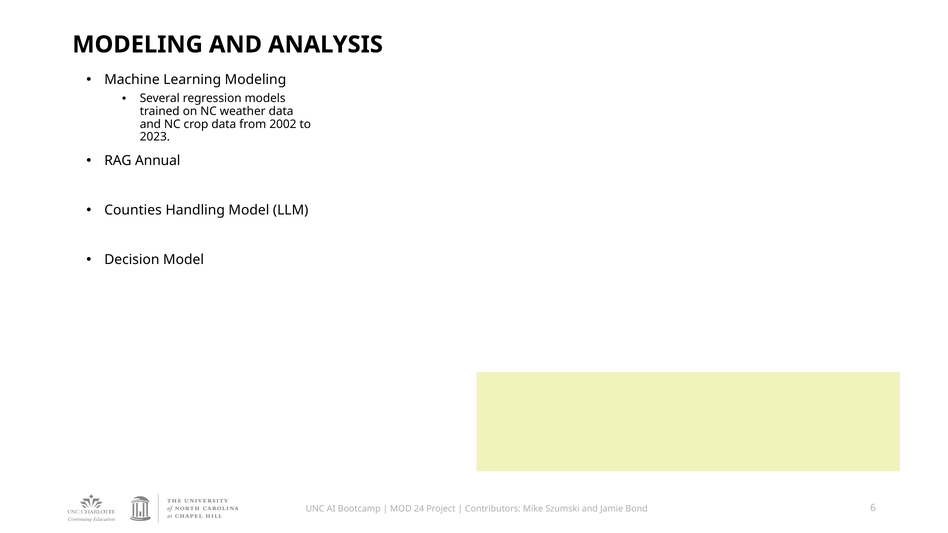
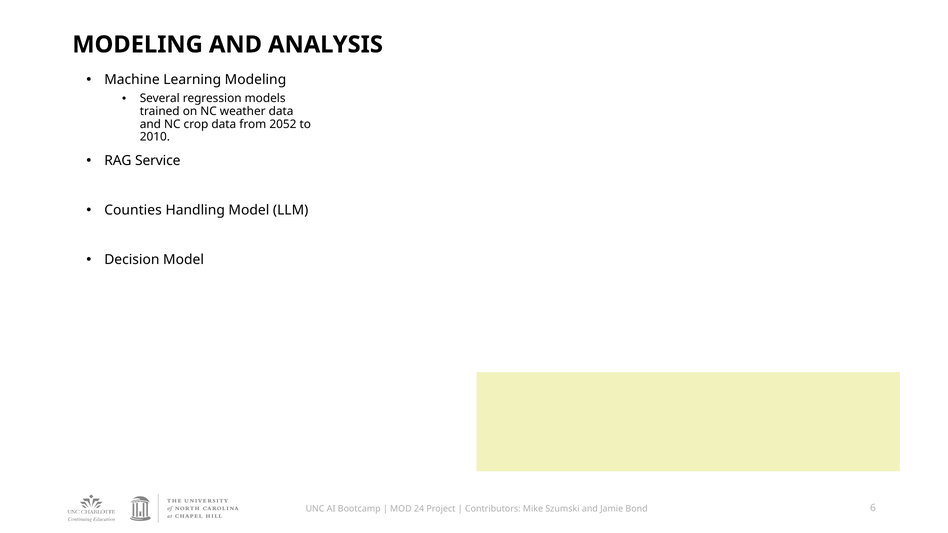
2002: 2002 -> 2052
2023: 2023 -> 2010
Annual: Annual -> Service
